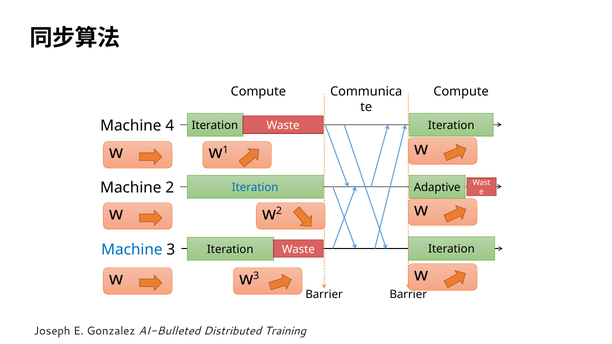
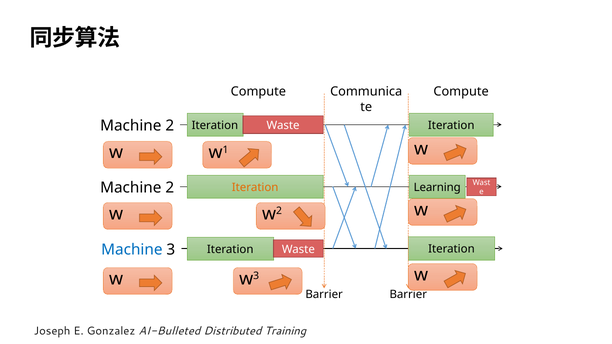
4 at (170, 126): 4 -> 2
Iteration at (255, 188) colour: blue -> orange
Adaptive: Adaptive -> Learning
